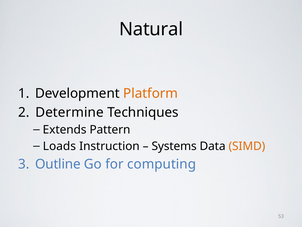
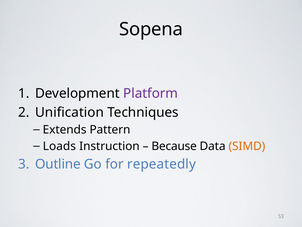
Natural: Natural -> Sopena
Platform colour: orange -> purple
Determine: Determine -> Unification
Systems: Systems -> Because
computing: computing -> repeatedly
